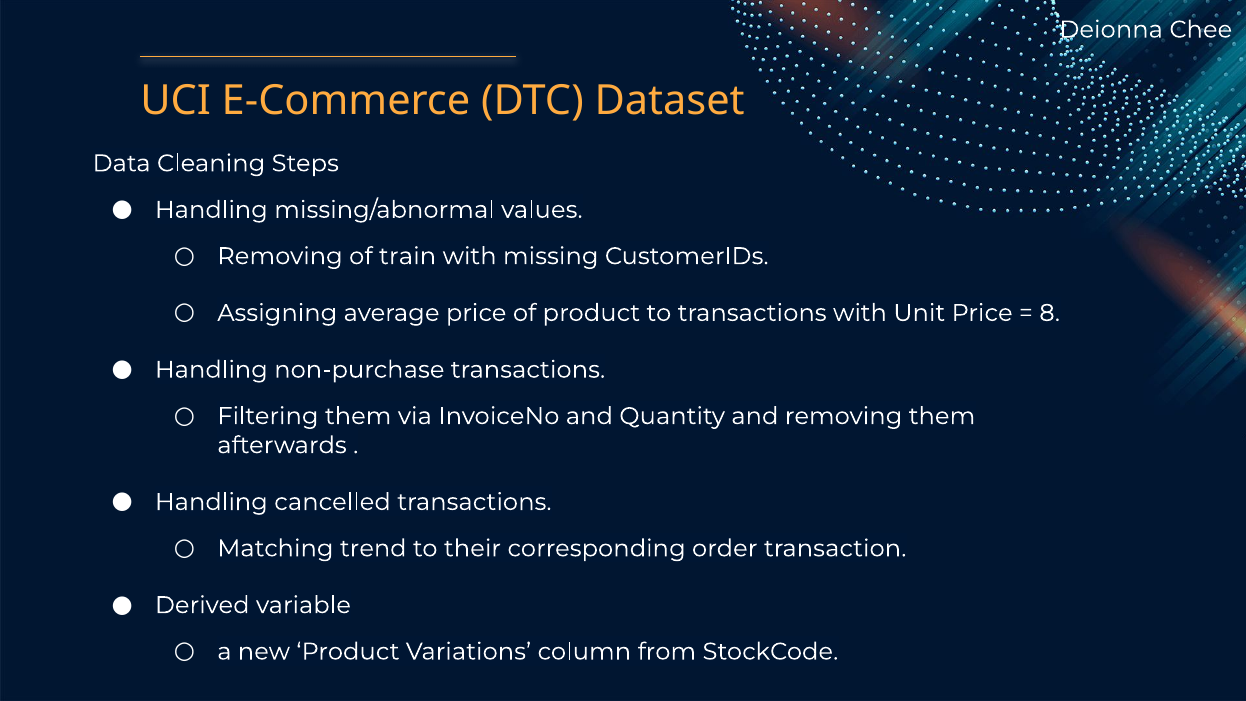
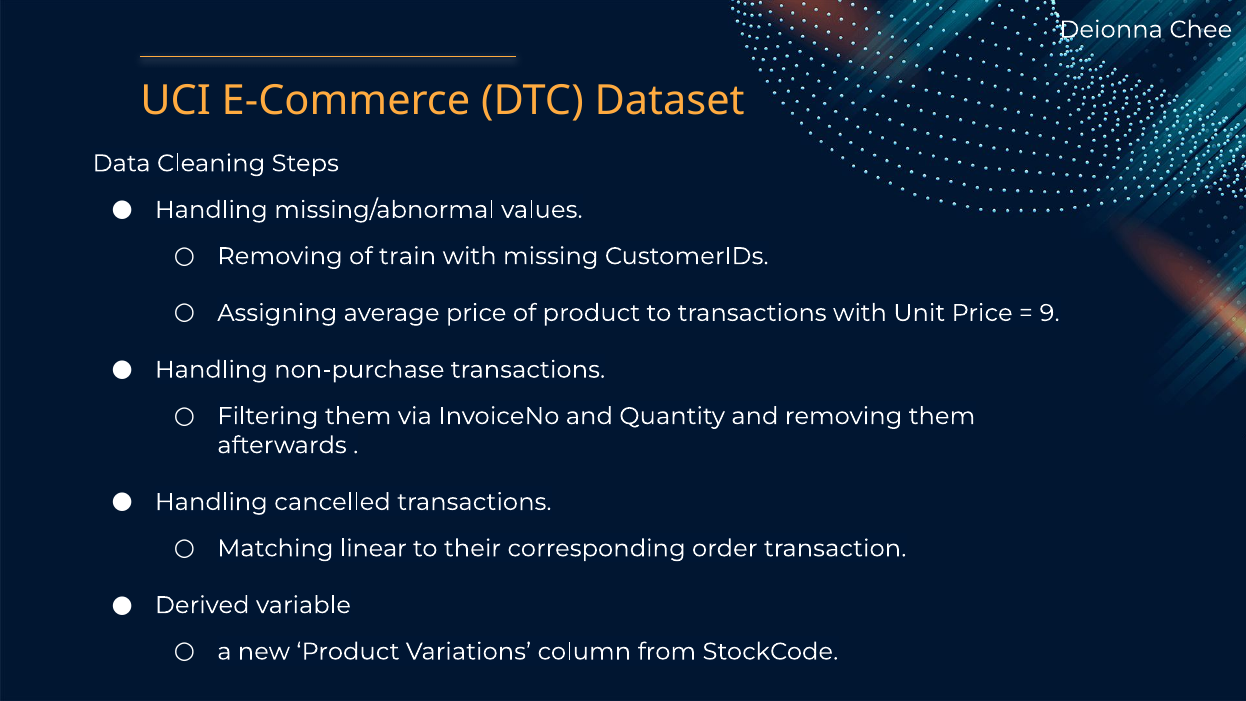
8: 8 -> 9
trend: trend -> linear
